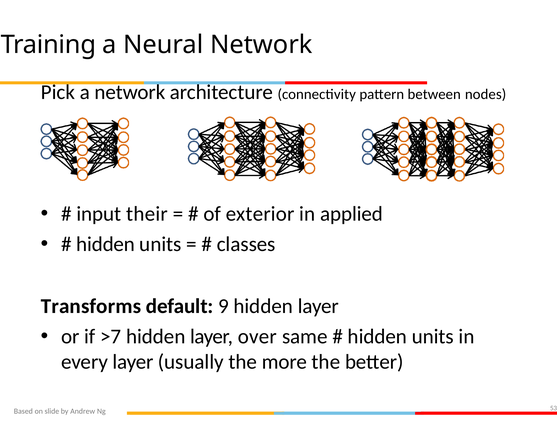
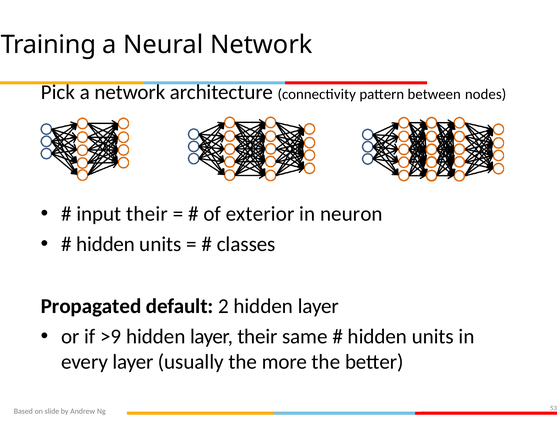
applied: applied -> neuron
Transforms: Transforms -> Propagated
9: 9 -> 2
>7: >7 -> >9
layer over: over -> their
